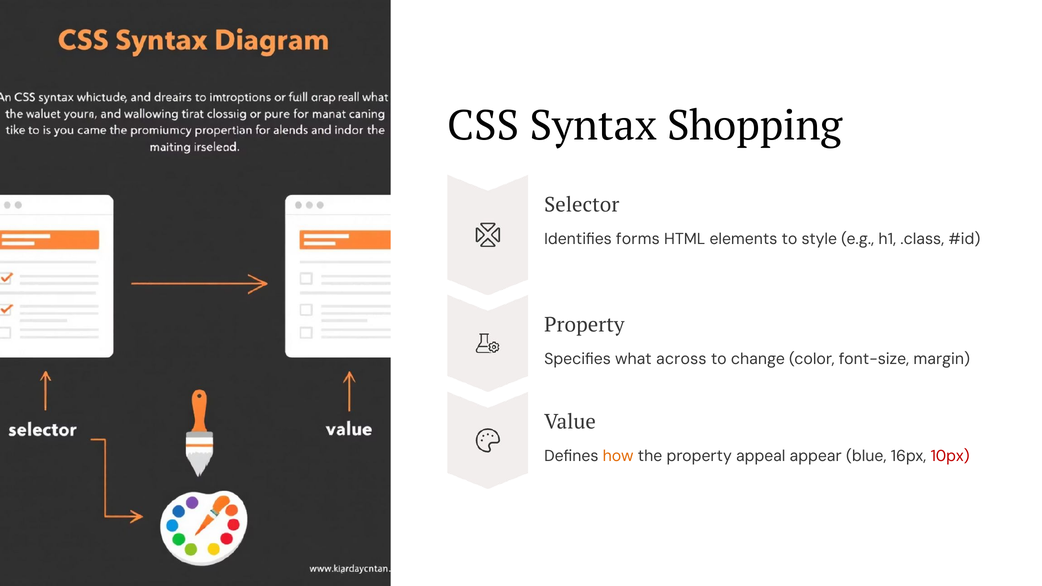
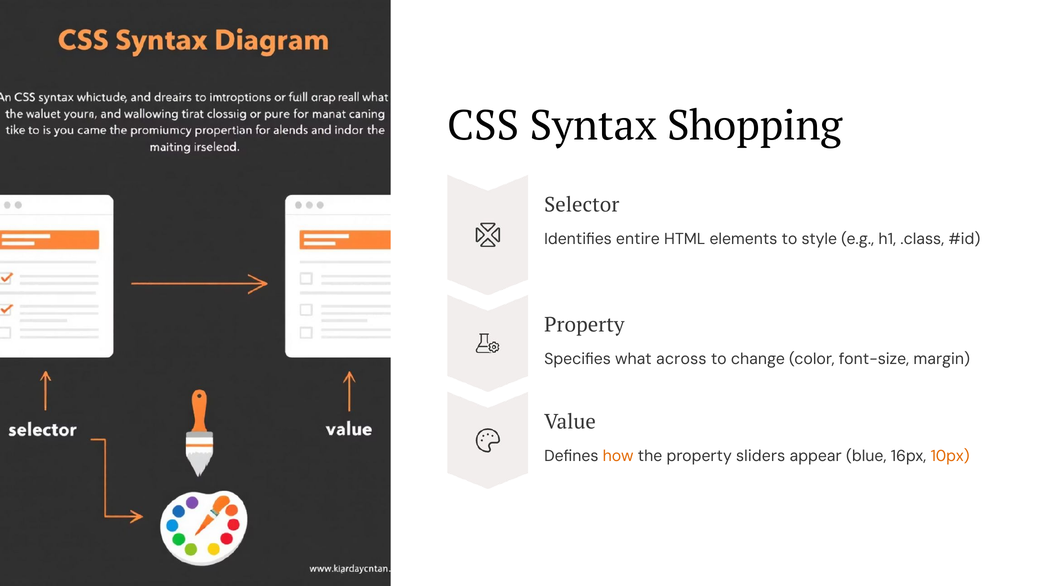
forms: forms -> entire
appeal: appeal -> sliders
10px colour: red -> orange
